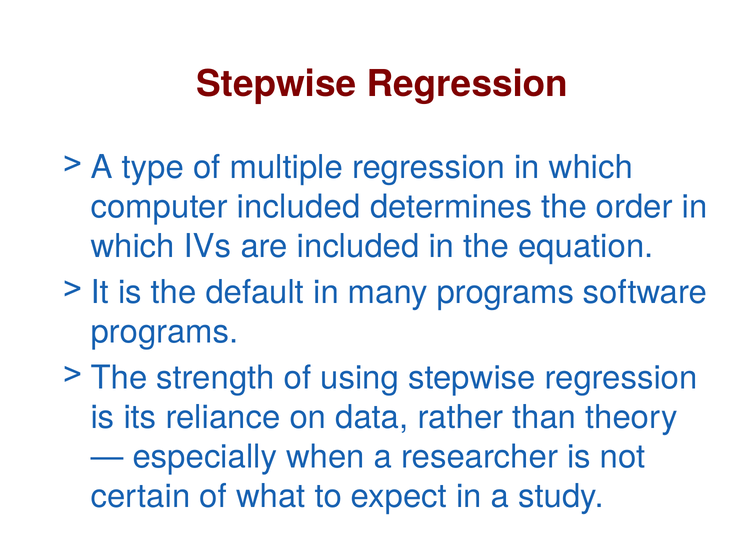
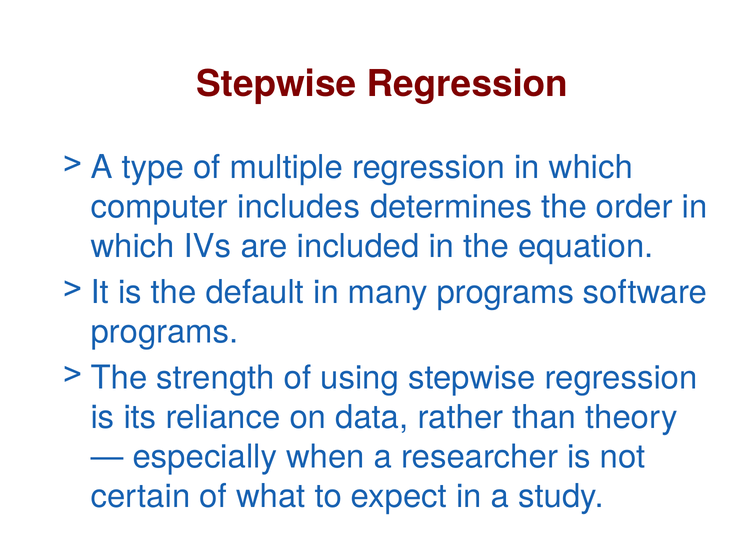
computer included: included -> includes
